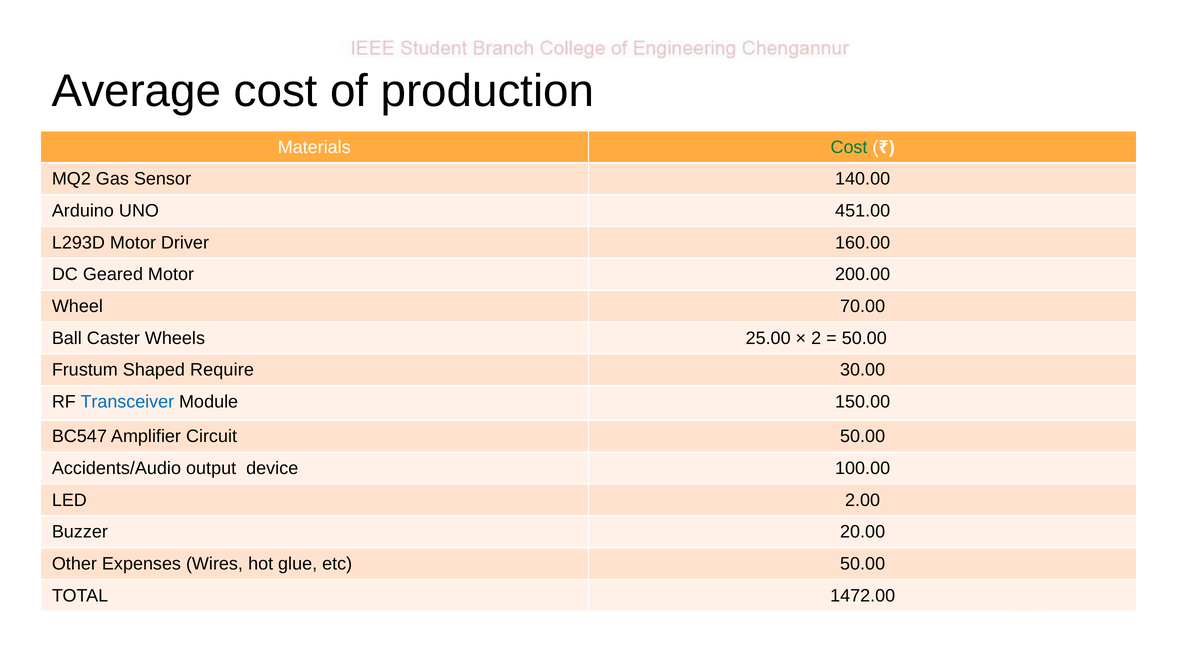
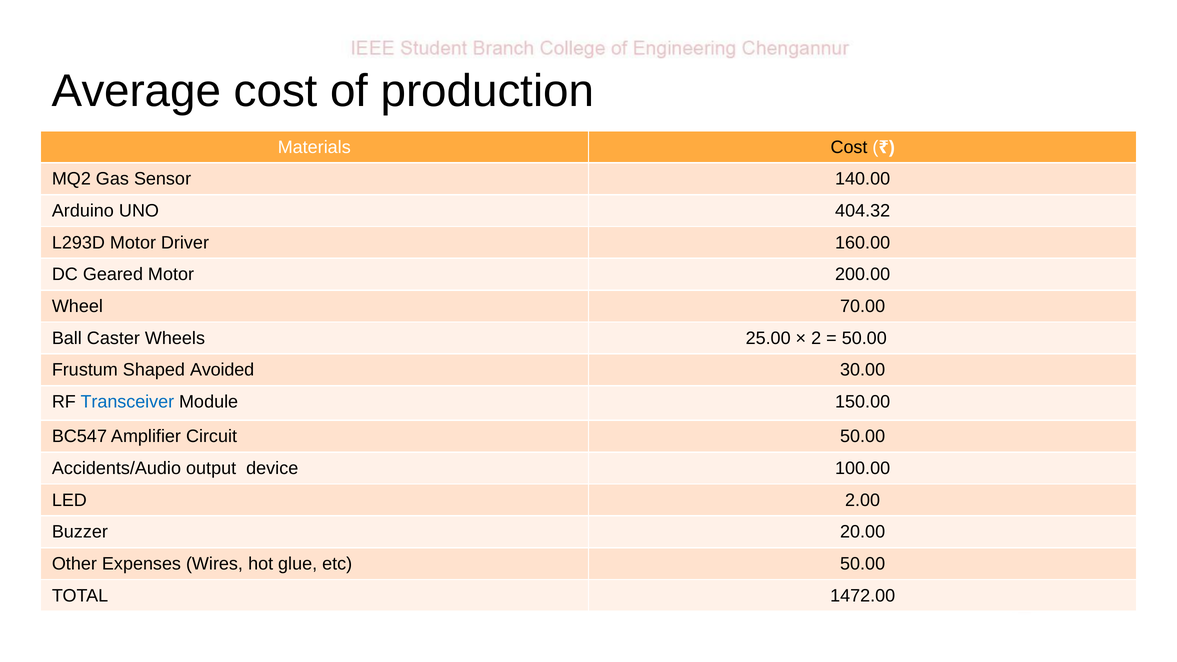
Cost at (849, 147) colour: green -> black
451.00: 451.00 -> 404.32
Require: Require -> Avoided
